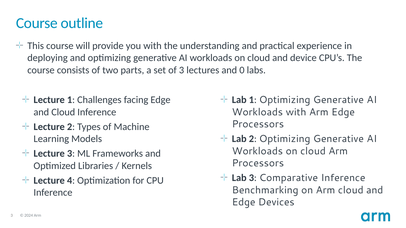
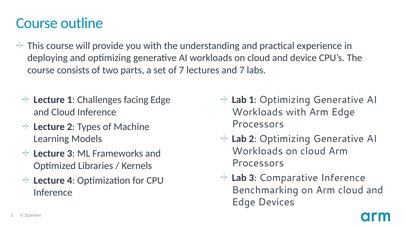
of 3: 3 -> 7
and 0: 0 -> 7
